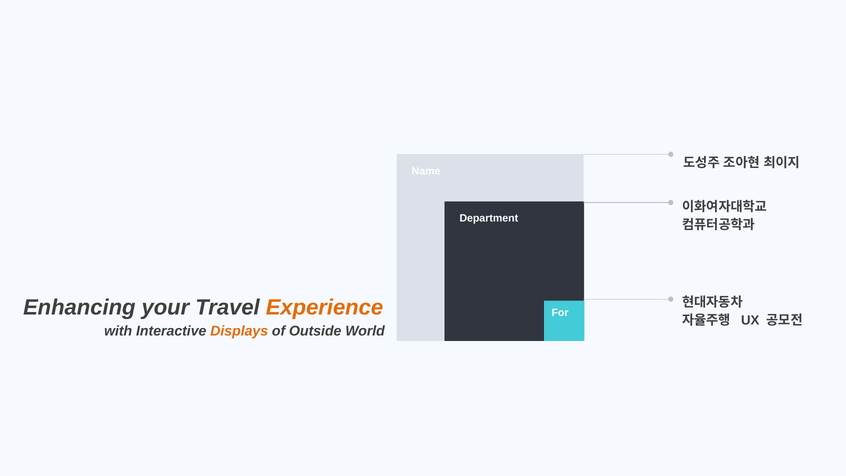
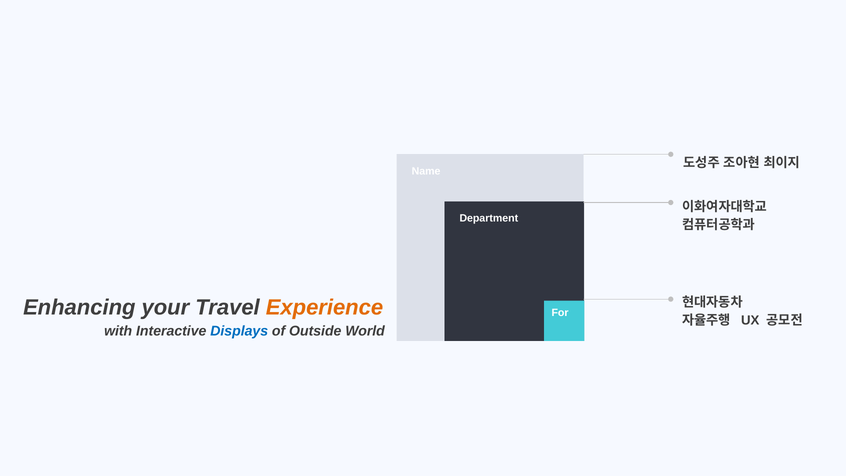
Displays colour: orange -> blue
